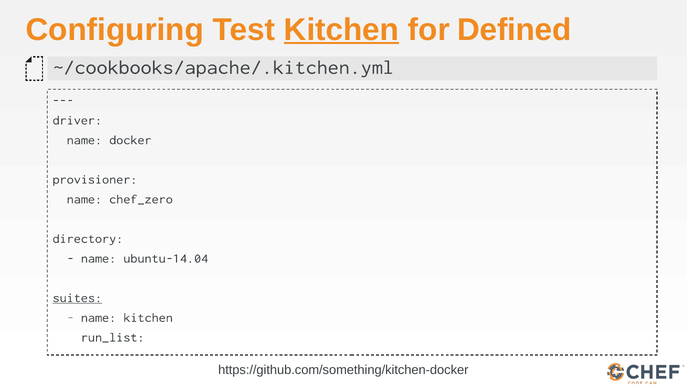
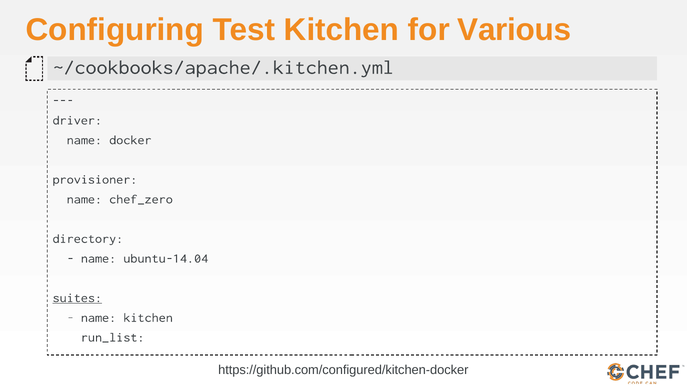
Kitchen at (341, 30) underline: present -> none
Defined: Defined -> Various
https://github.com/something/kitchen-docker: https://github.com/something/kitchen-docker -> https://github.com/configured/kitchen-docker
